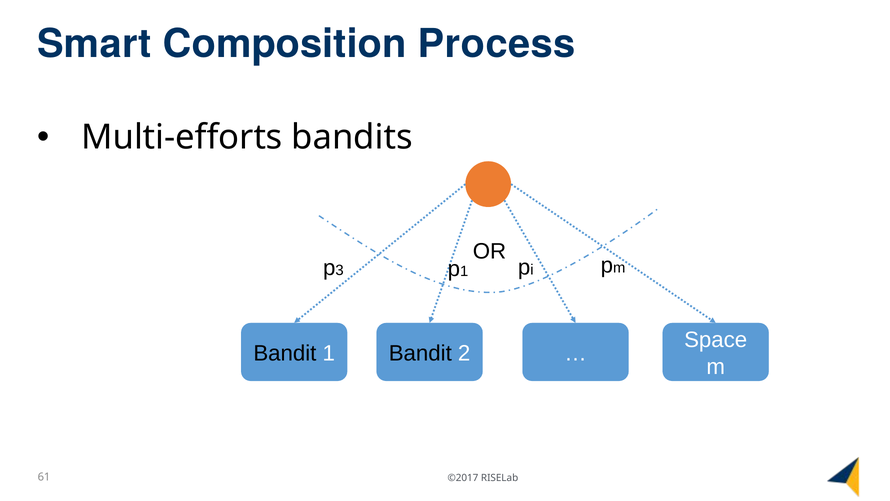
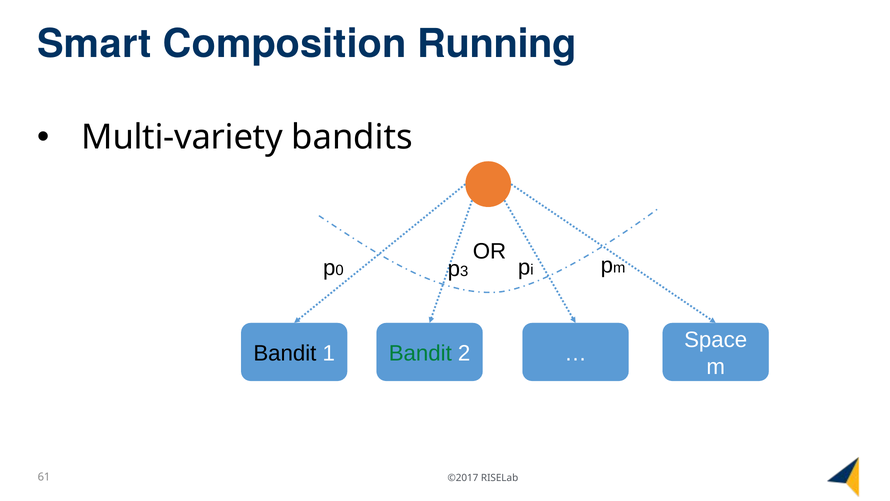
Process: Process -> Running
Multi-efforts: Multi-efforts -> Multi-variety
3: 3 -> 0
1 at (464, 271): 1 -> 3
Bandit at (420, 353) colour: black -> green
